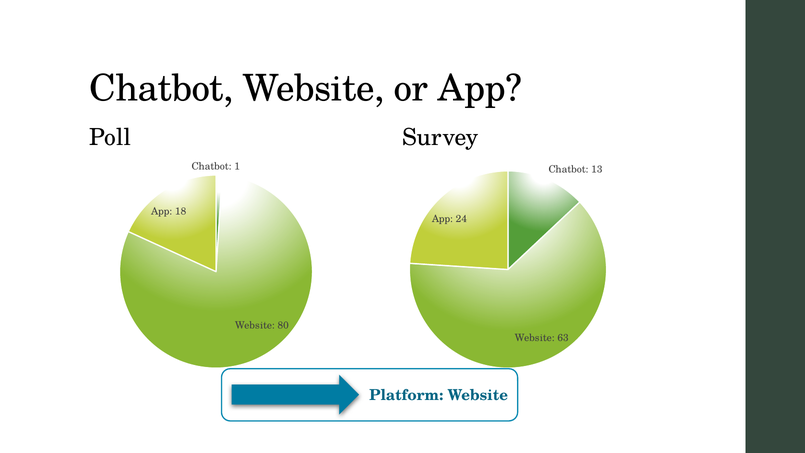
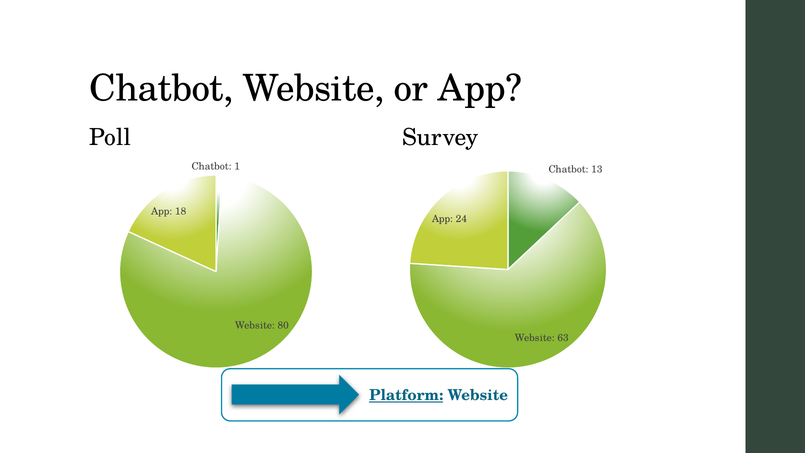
Platform underline: none -> present
